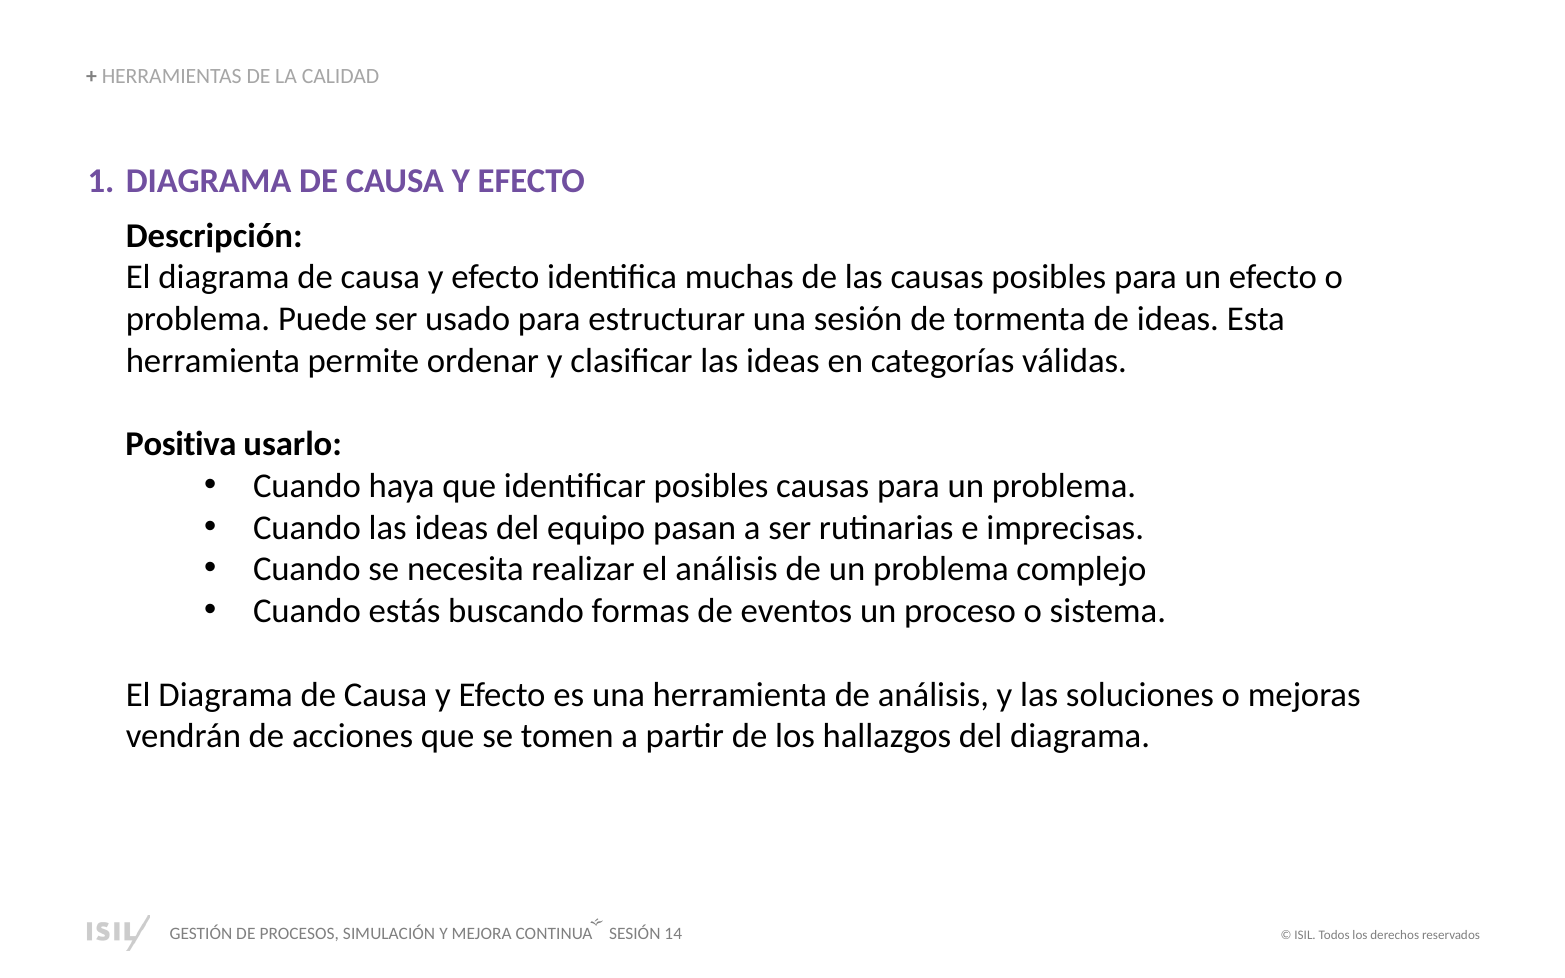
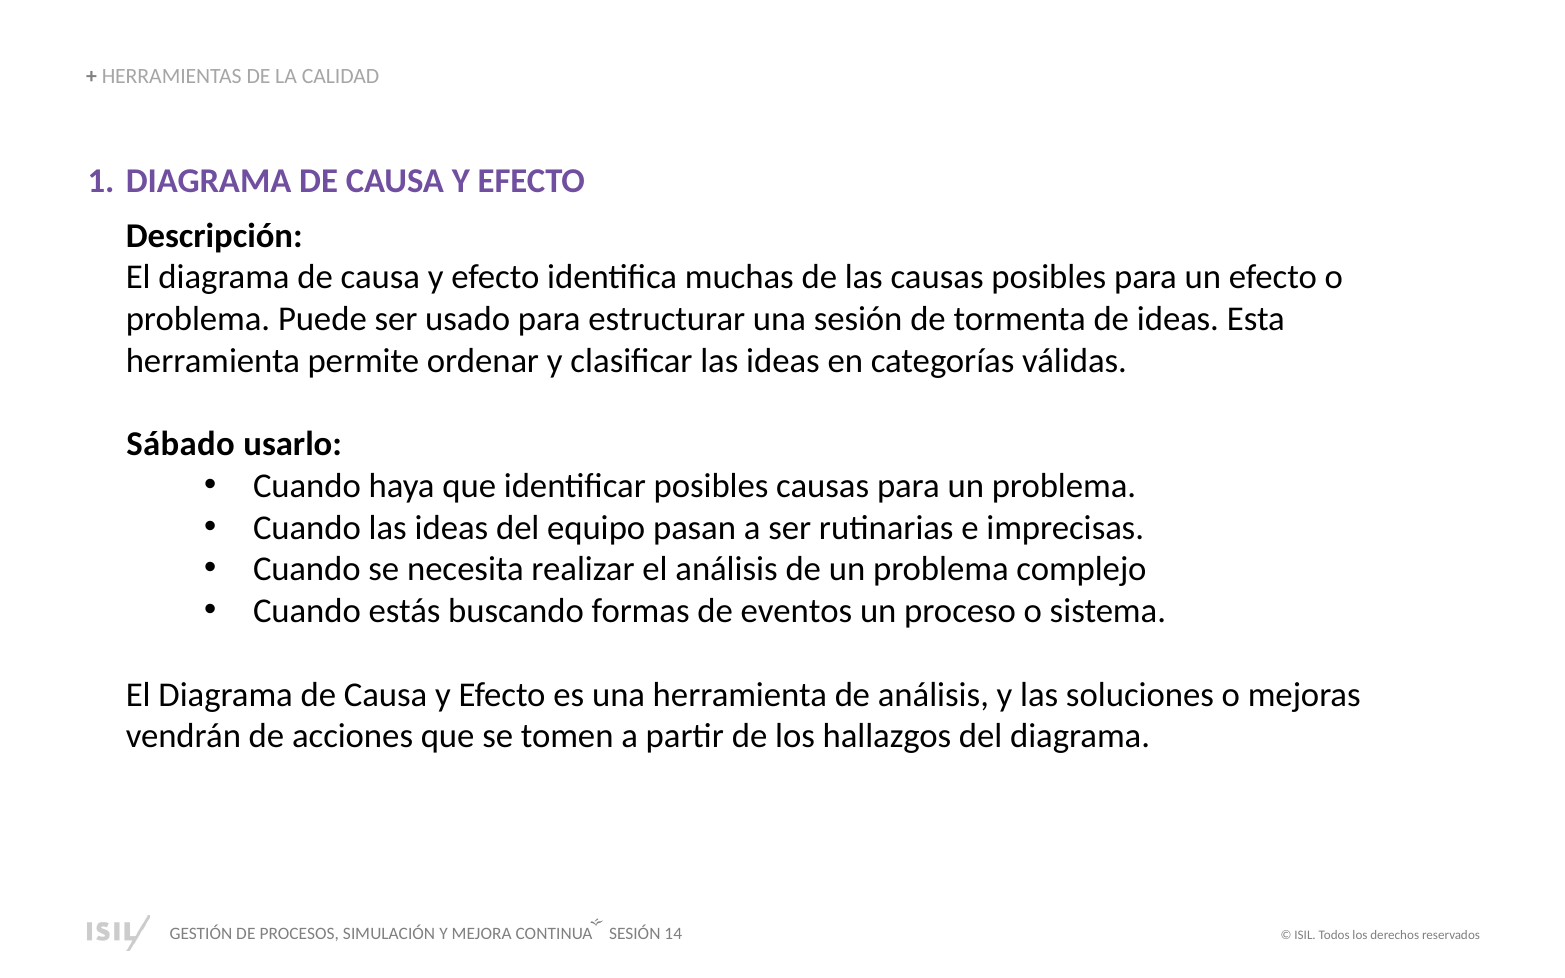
Positiva: Positiva -> Sábado
